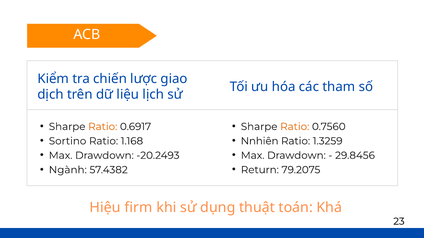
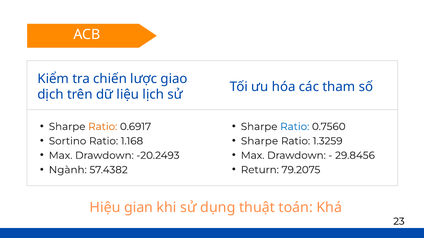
Ratio at (295, 127) colour: orange -> blue
Nnhiên at (260, 141): Nnhiên -> Sharpe
firm: firm -> gian
